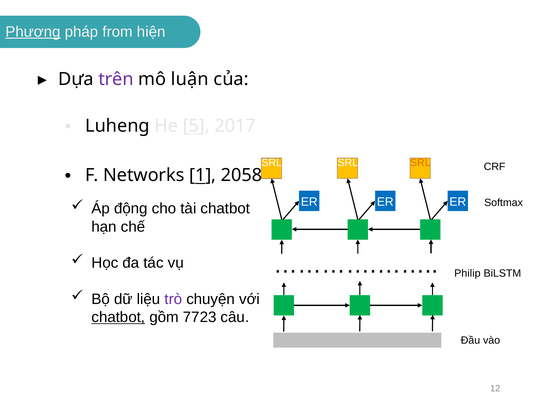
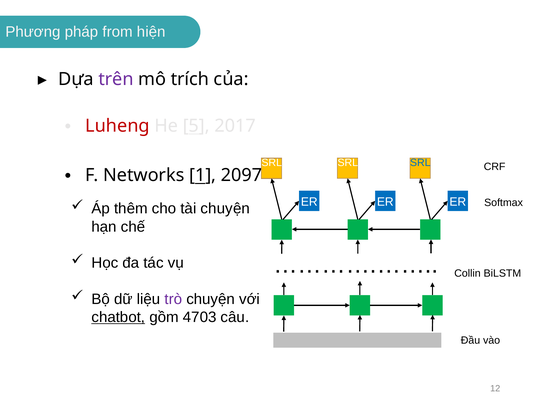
Phương underline: present -> none
luận: luận -> trích
Luheng colour: black -> red
SRL at (420, 163) colour: orange -> blue
2058: 2058 -> 2097
động: động -> thêm
tài chatbot: chatbot -> chuyện
Philip: Philip -> Collin
7723: 7723 -> 4703
